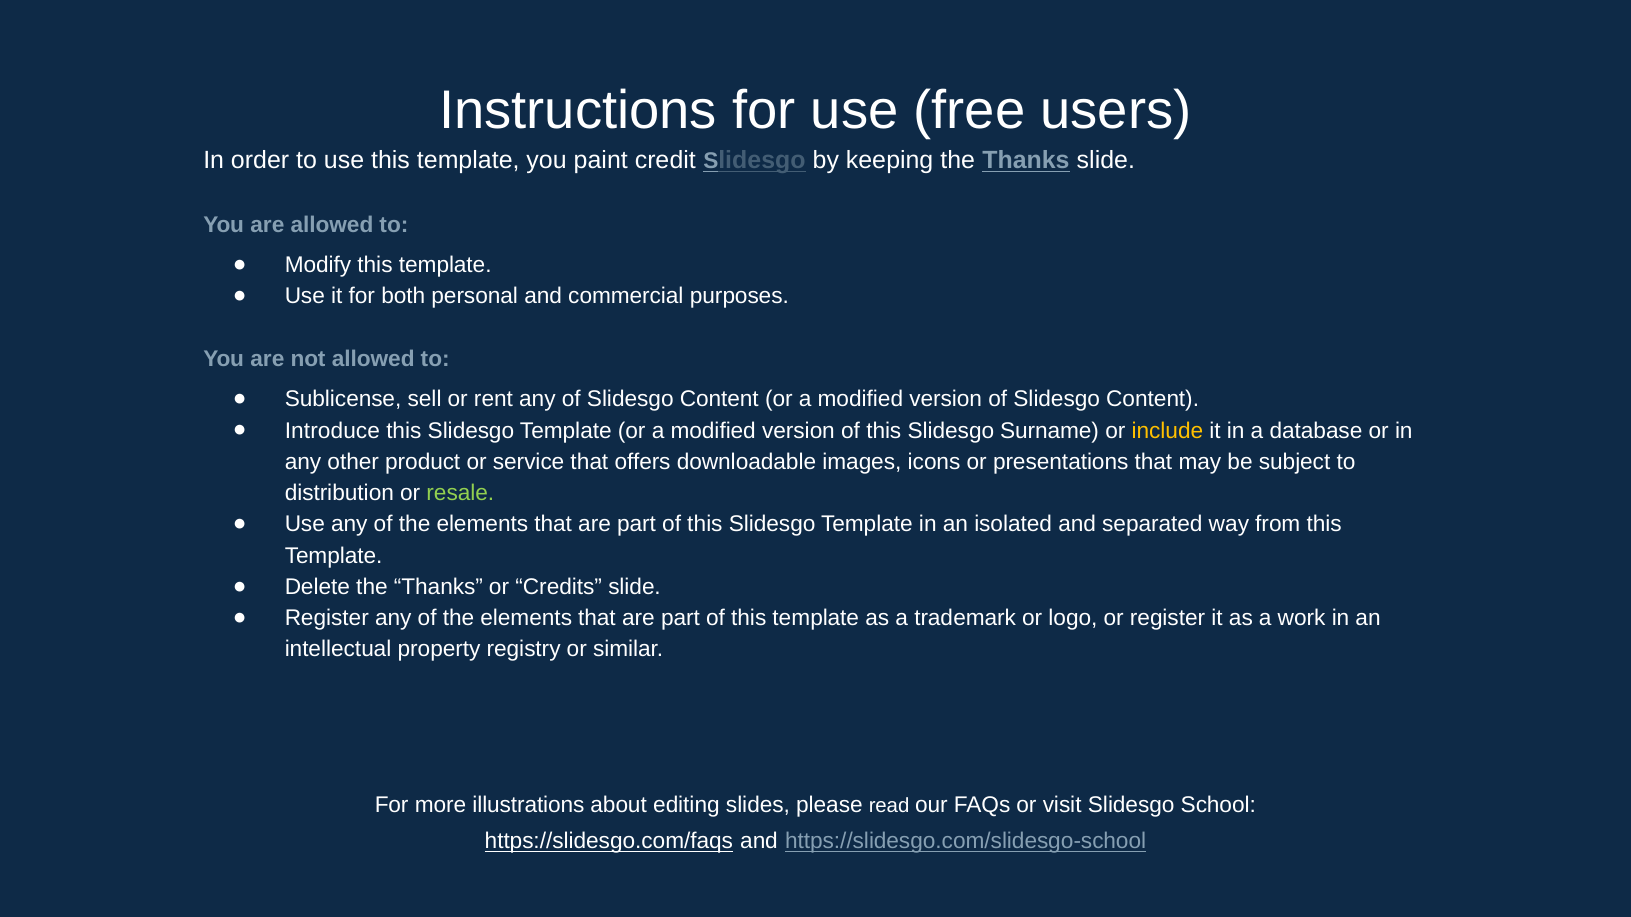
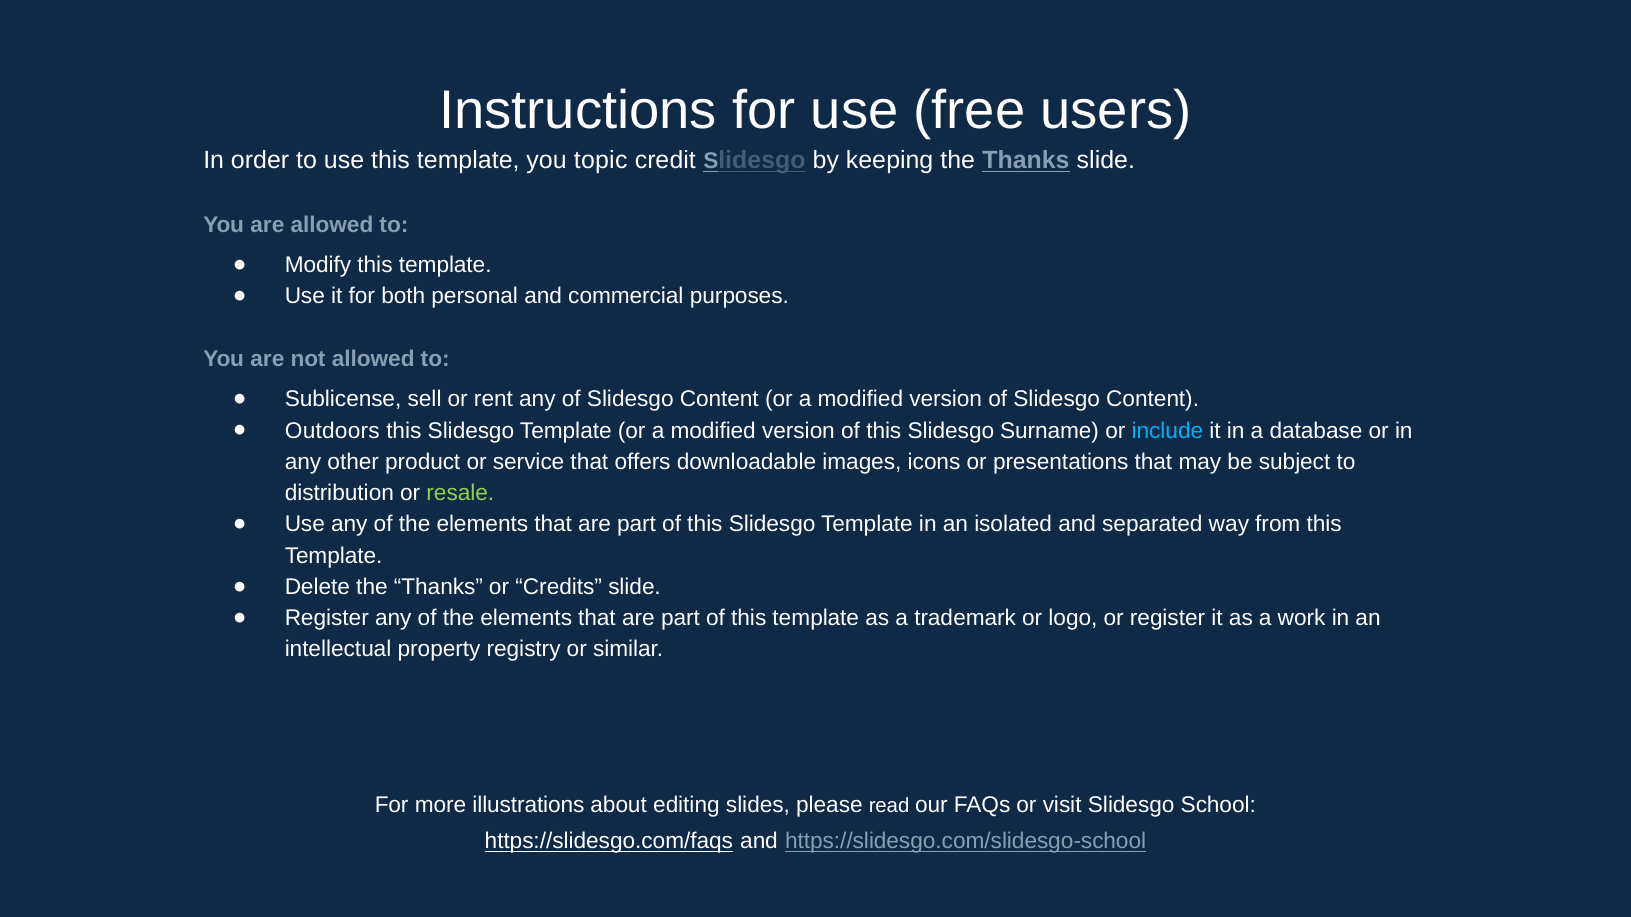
paint: paint -> topic
Introduce: Introduce -> Outdoors
include colour: yellow -> light blue
